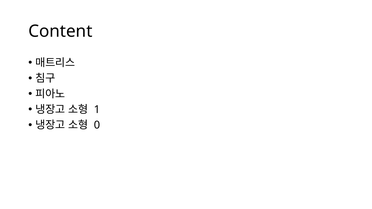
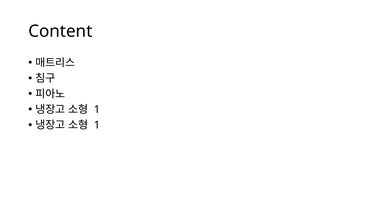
0 at (97, 125): 0 -> 1
